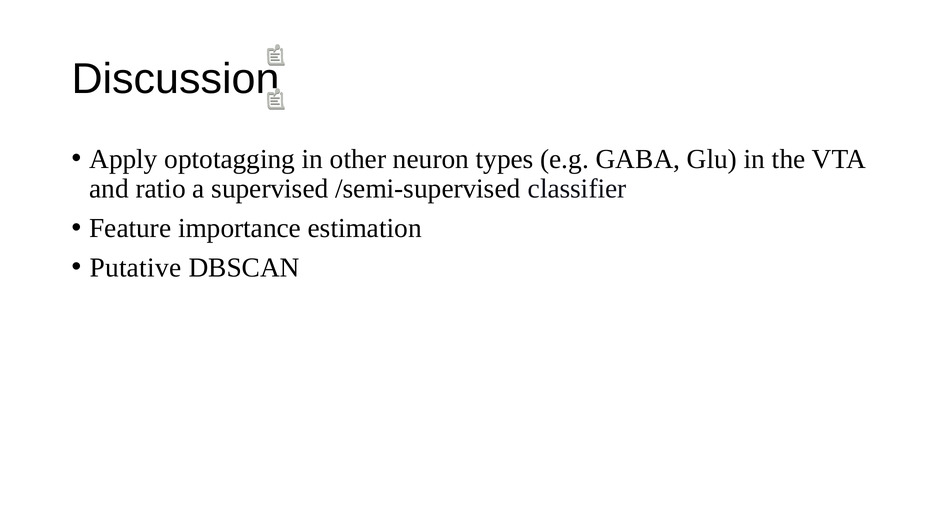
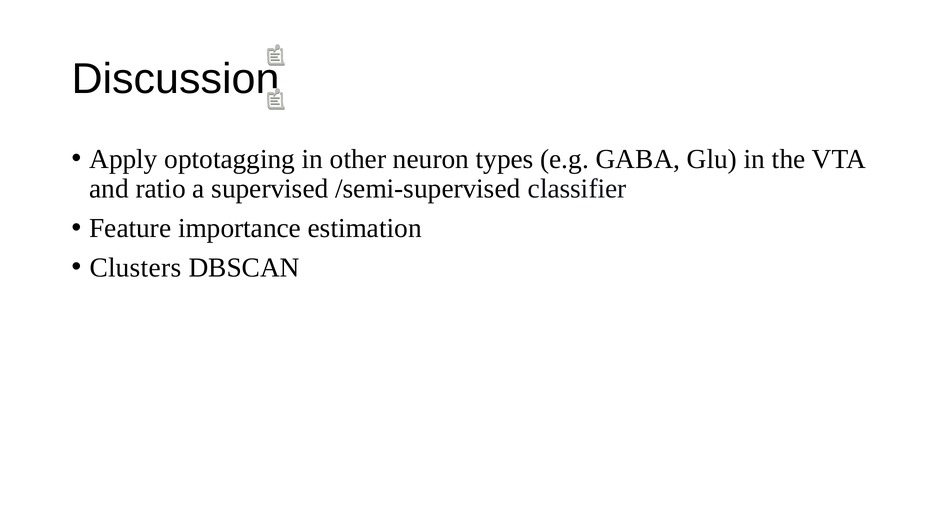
Putative: Putative -> Clusters
